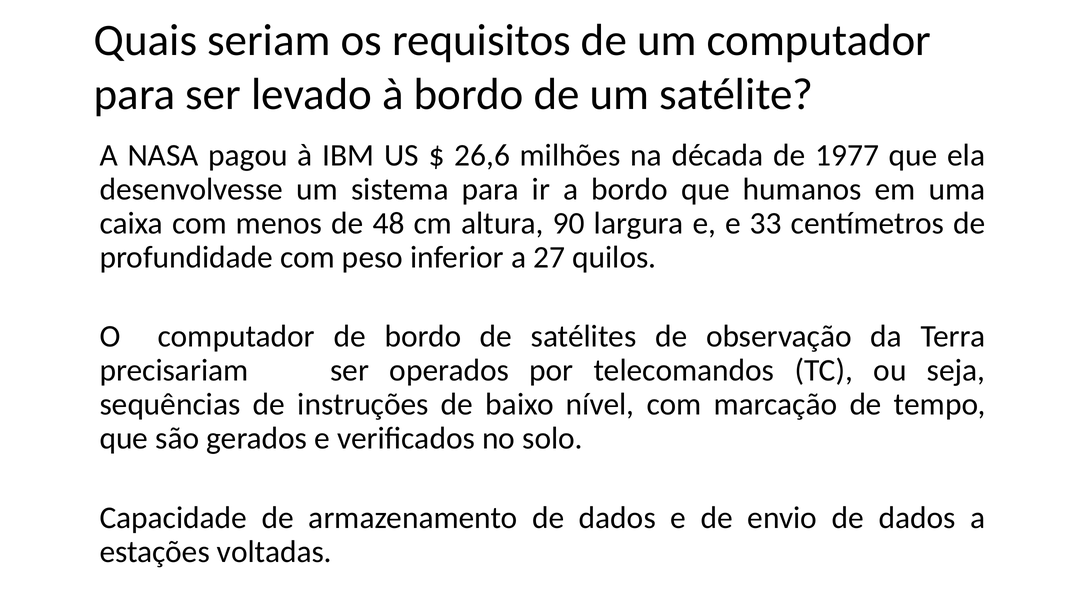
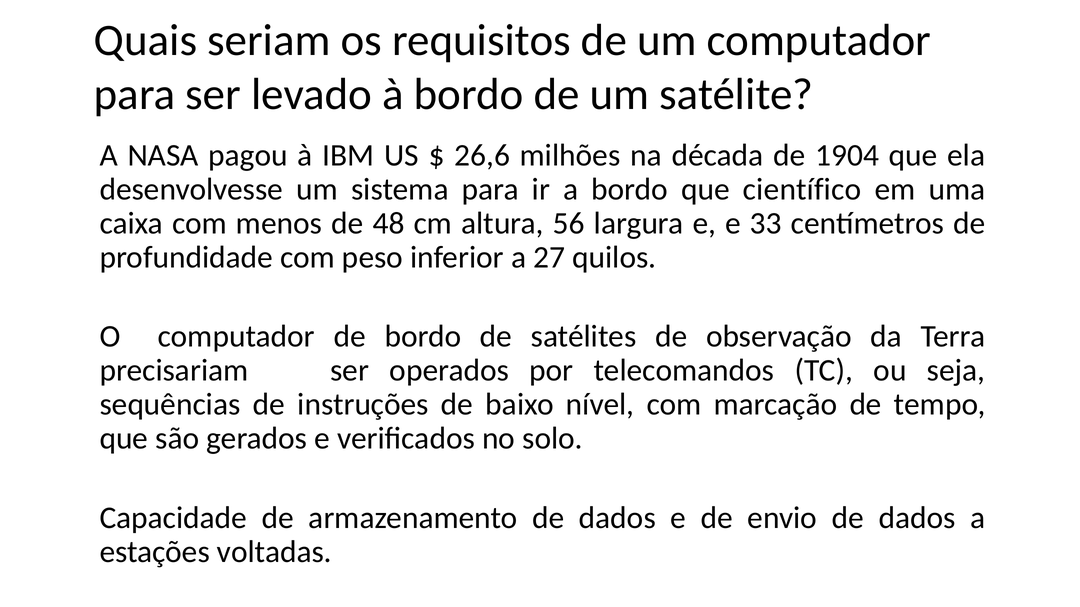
1977: 1977 -> 1904
humanos: humanos -> científico
90: 90 -> 56
